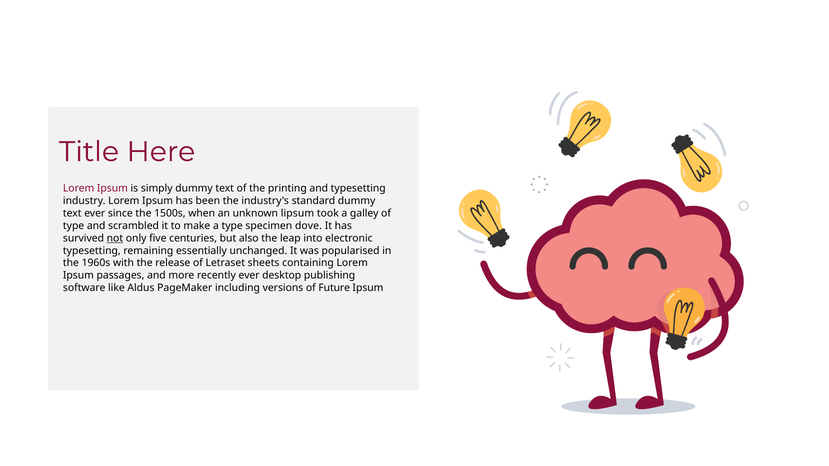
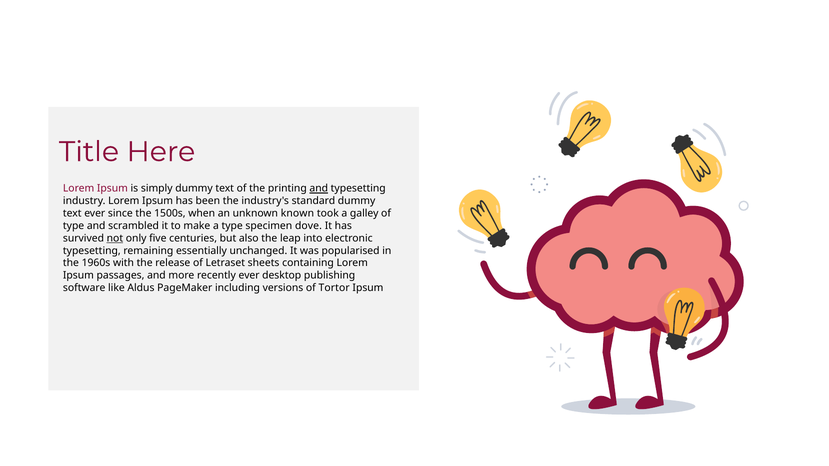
and at (319, 189) underline: none -> present
lipsum: lipsum -> known
Future: Future -> Tortor
